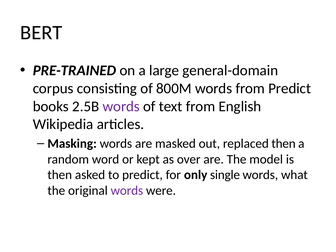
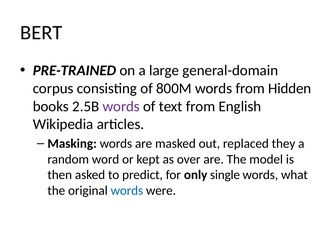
from Predict: Predict -> Hidden
replaced then: then -> they
words at (127, 191) colour: purple -> blue
